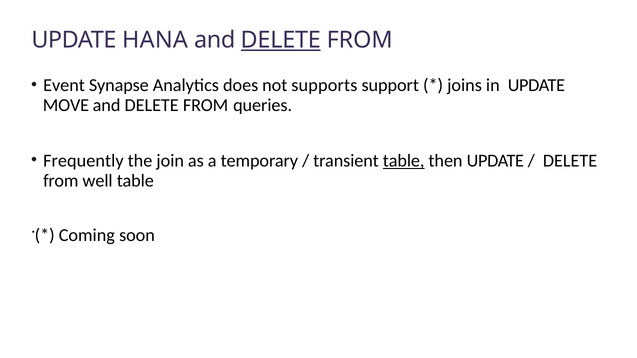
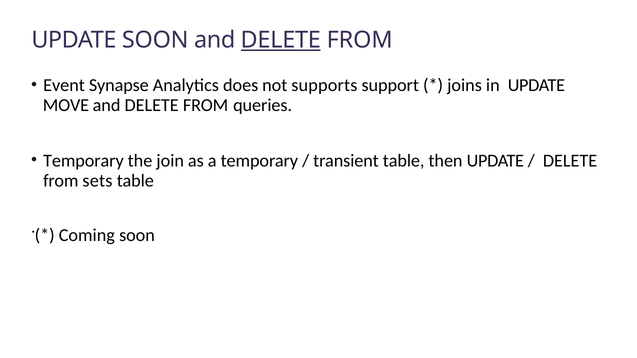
UPDATE HANA: HANA -> SOON
Frequently at (83, 161): Frequently -> Temporary
table at (404, 161) underline: present -> none
well: well -> sets
